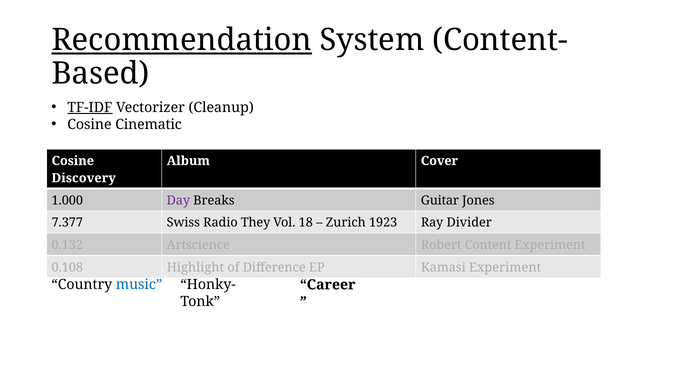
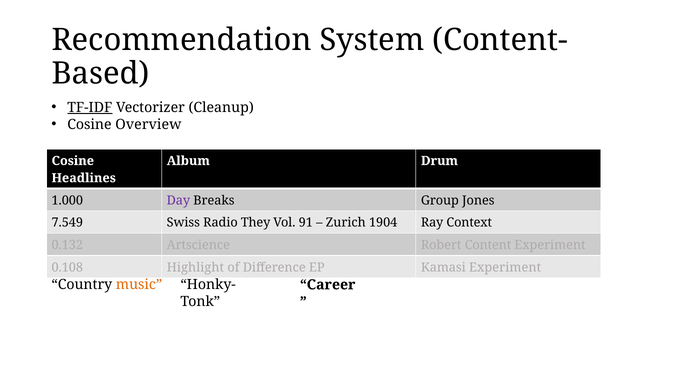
Recommendation underline: present -> none
Cinematic: Cinematic -> Overview
Cover: Cover -> Drum
Discovery: Discovery -> Headlines
Guitar: Guitar -> Group
7.377: 7.377 -> 7.549
18: 18 -> 91
1923: 1923 -> 1904
Divider: Divider -> Context
music colour: blue -> orange
